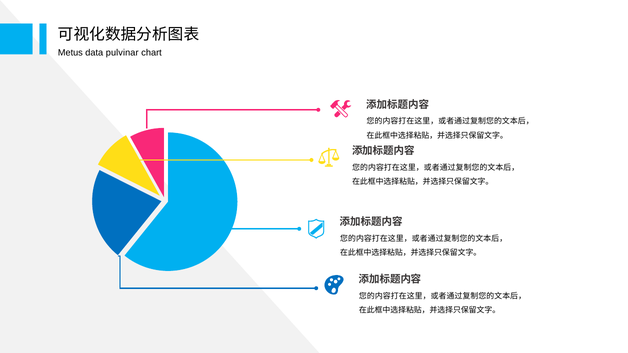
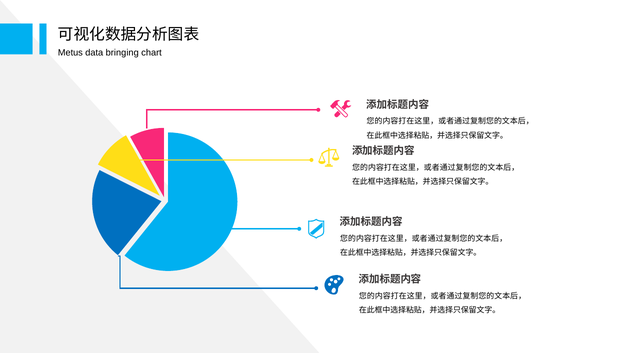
pulvinar: pulvinar -> bringing
